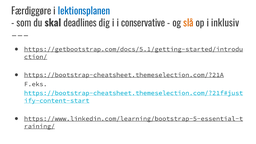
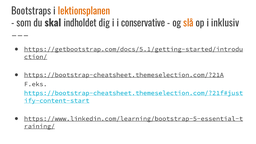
Færdiggøre: Færdiggøre -> Bootstraps
lektionsplanen colour: blue -> orange
deadlines: deadlines -> indholdet
